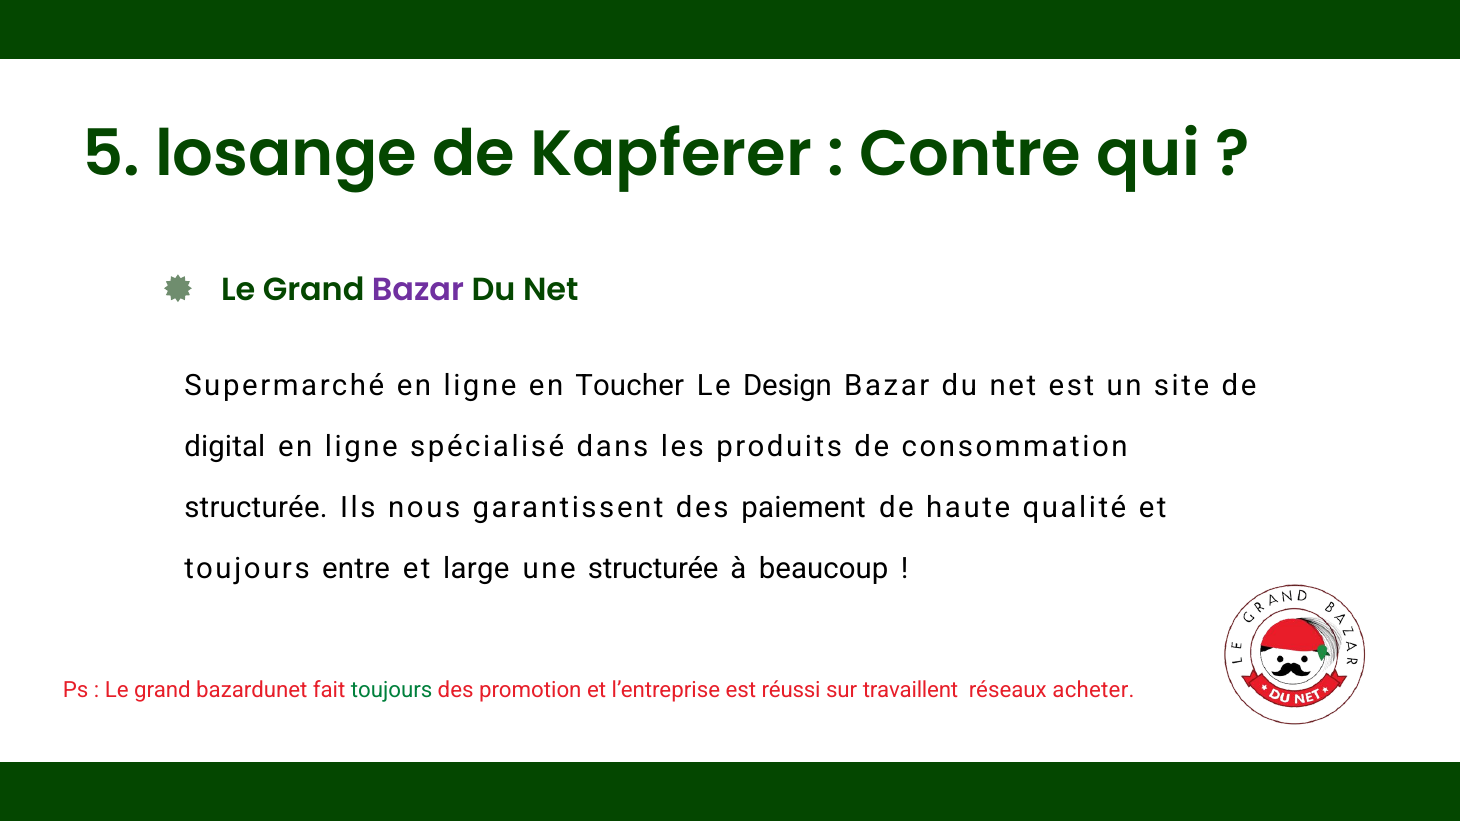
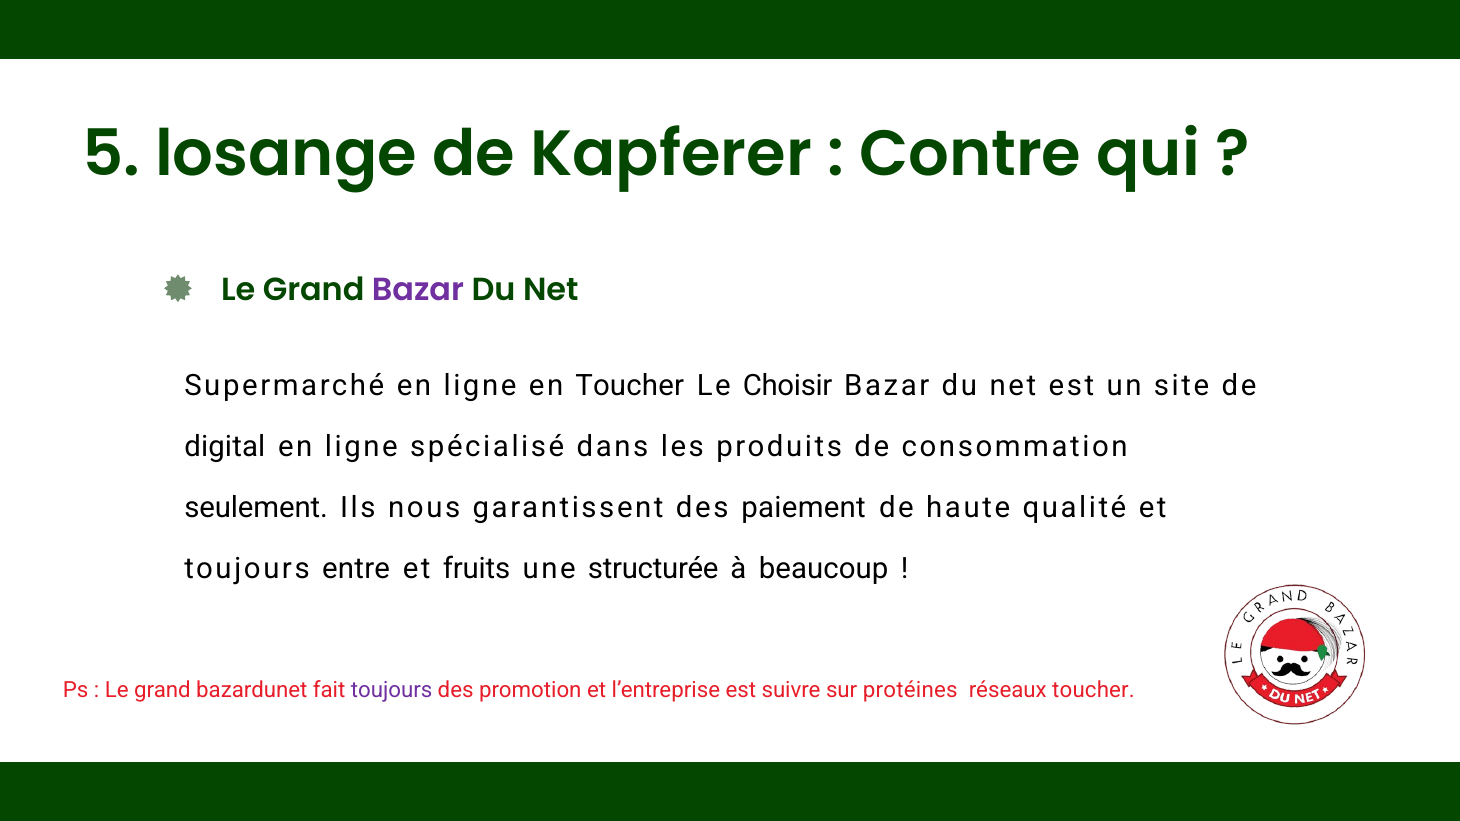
Design: Design -> Choisir
structurée at (256, 508): structurée -> seulement
large: large -> fruits
toujours at (392, 691) colour: green -> purple
réussi: réussi -> suivre
travaillent: travaillent -> protéines
réseaux acheter: acheter -> toucher
